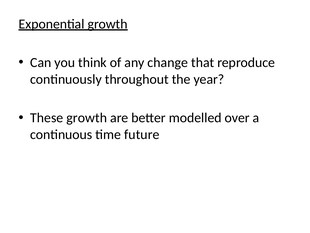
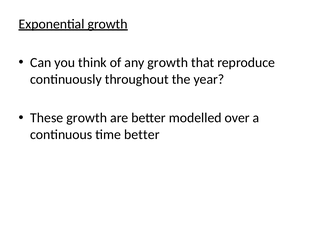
any change: change -> growth
time future: future -> better
